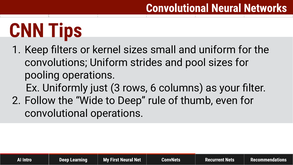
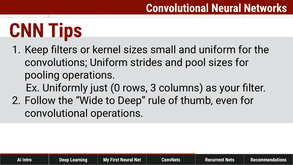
3: 3 -> 0
6: 6 -> 3
